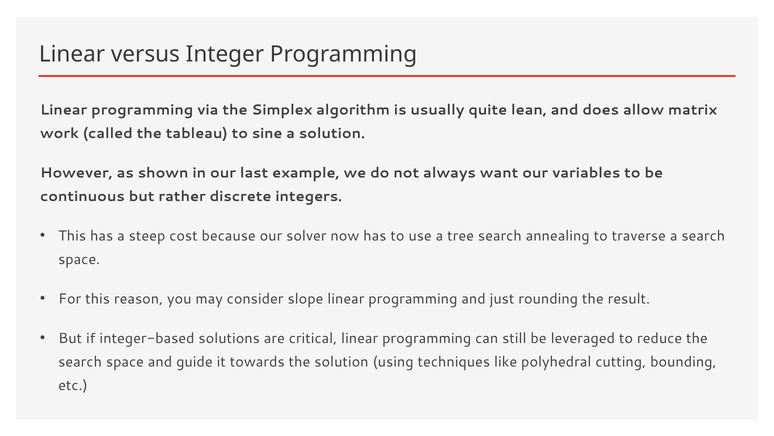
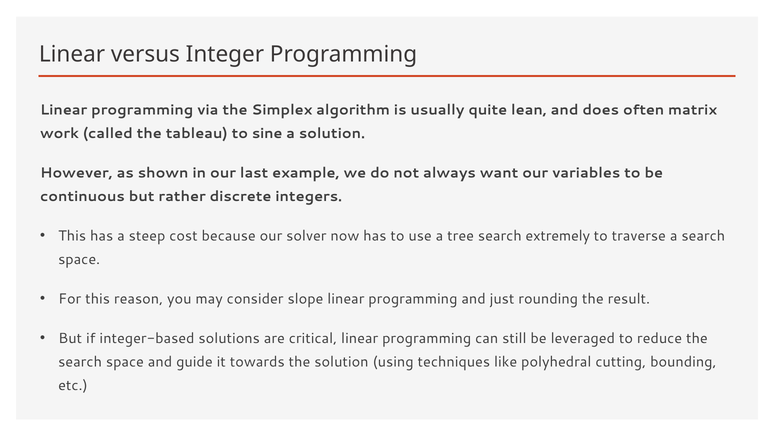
allow: allow -> often
annealing: annealing -> extremely
